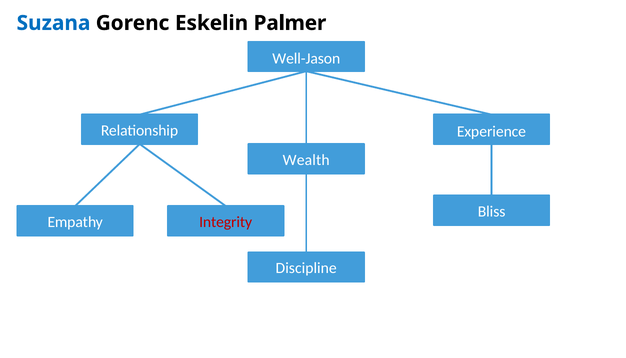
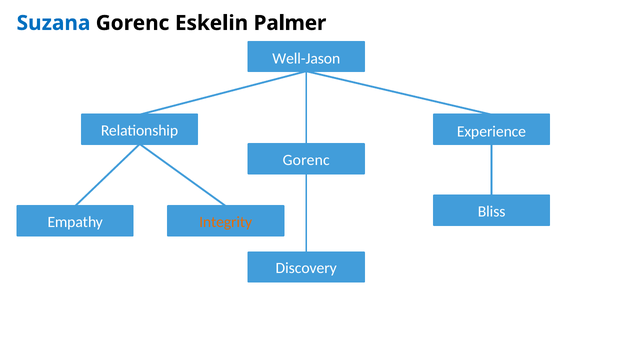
Wealth at (306, 160): Wealth -> Gorenc
Integrity colour: red -> orange
Discipline: Discipline -> Discovery
